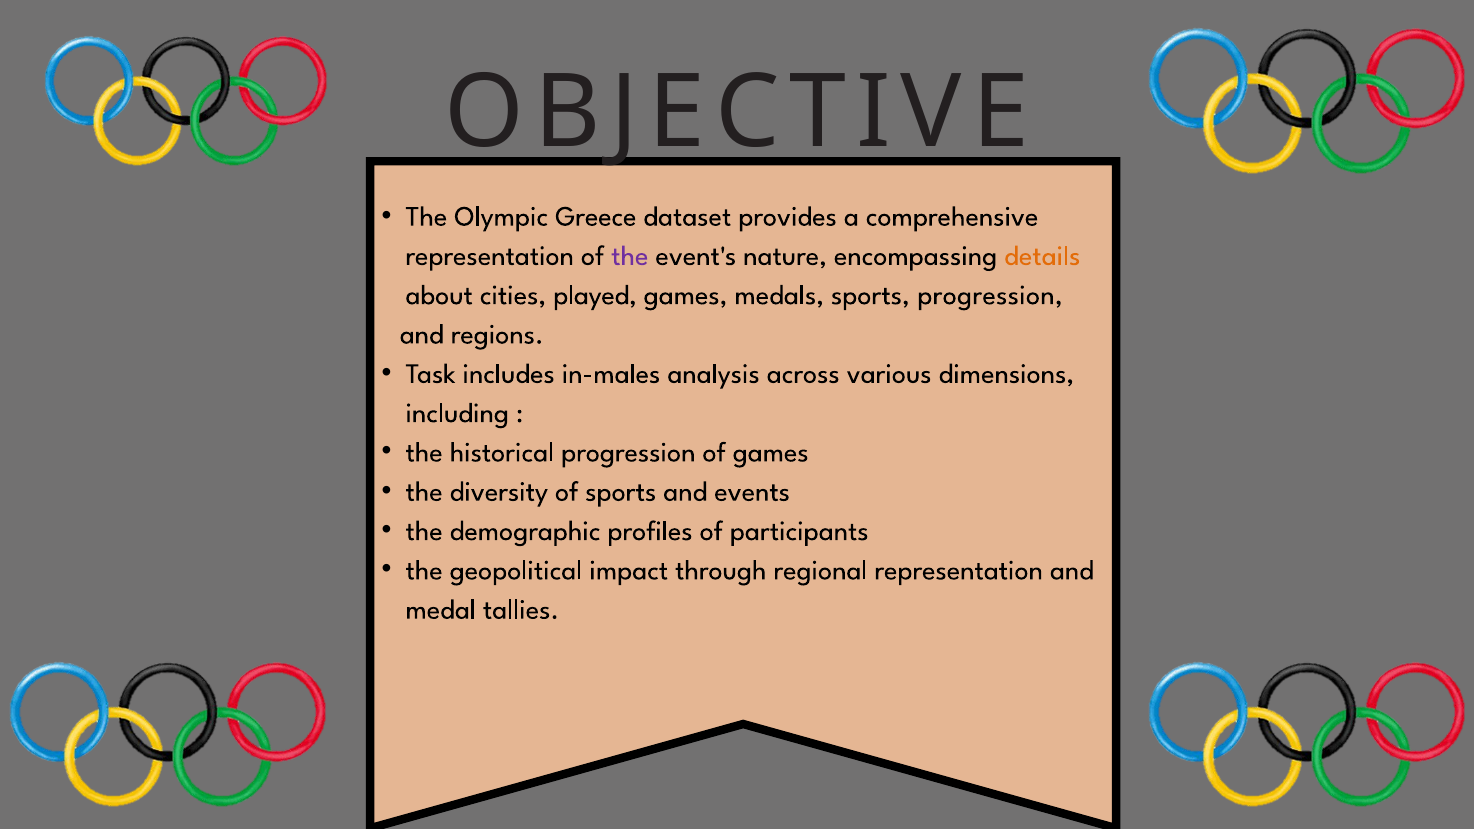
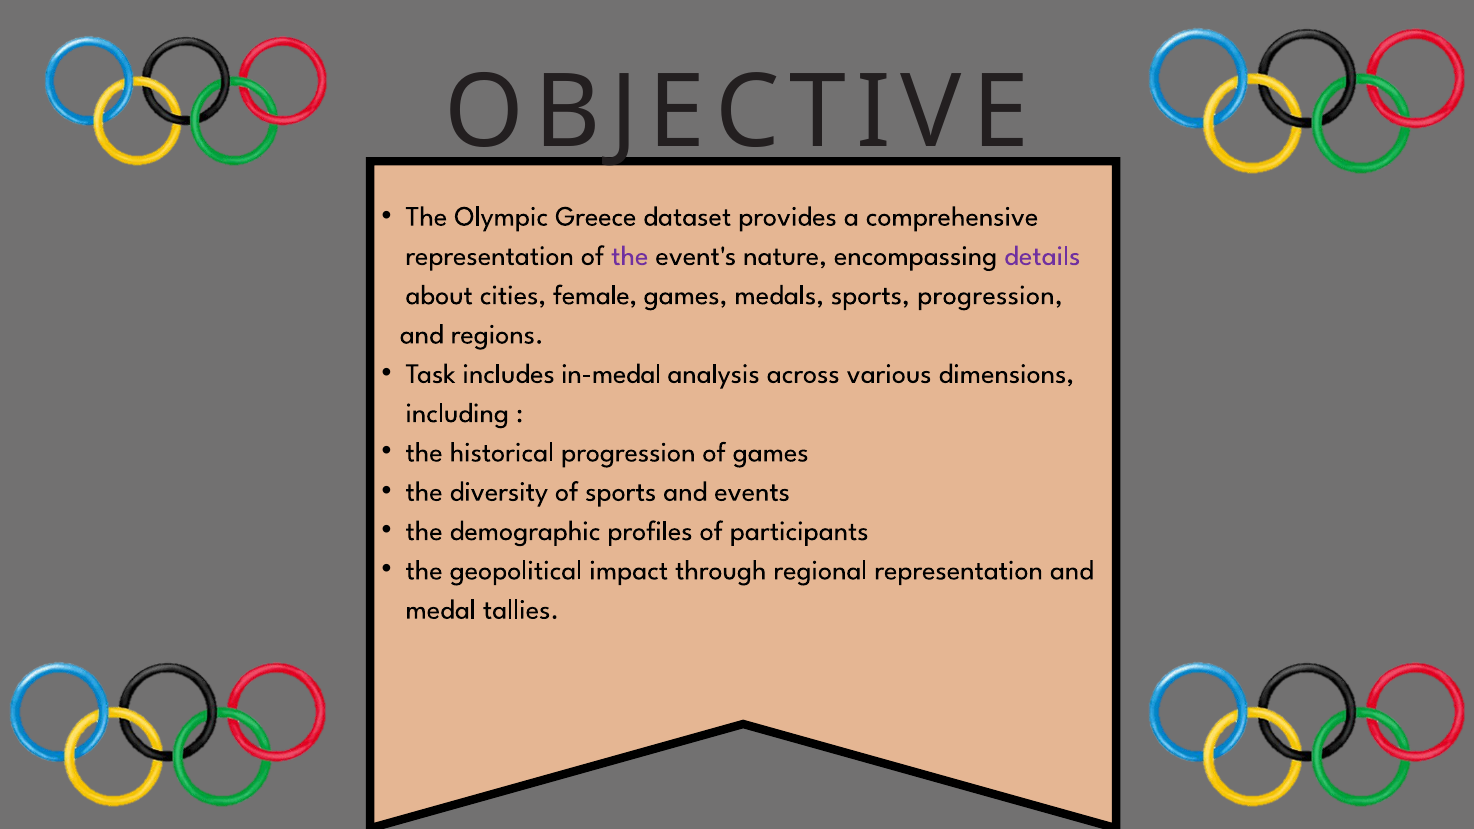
details colour: orange -> purple
played: played -> female
in-males: in-males -> in-medal
